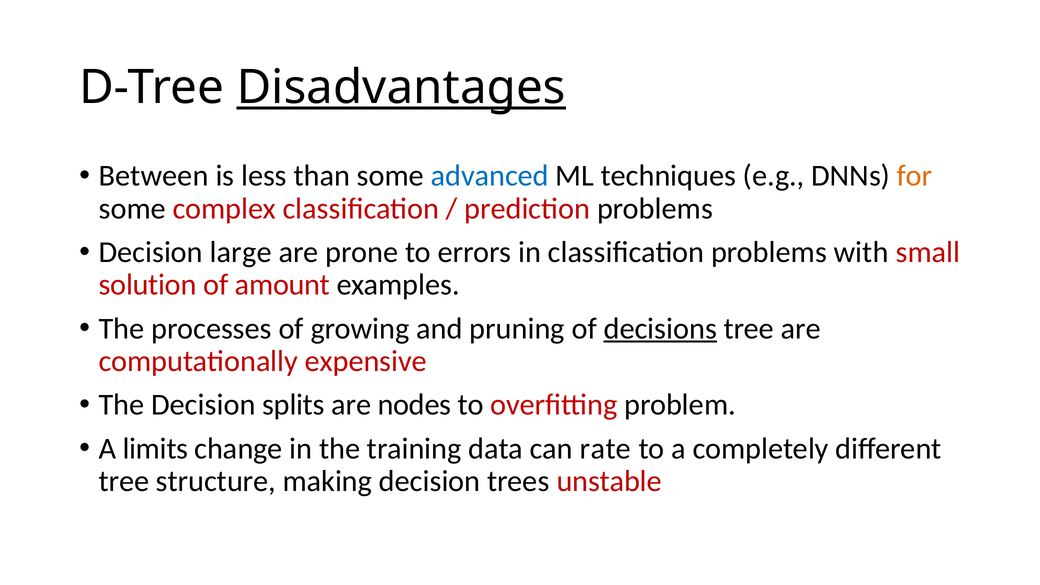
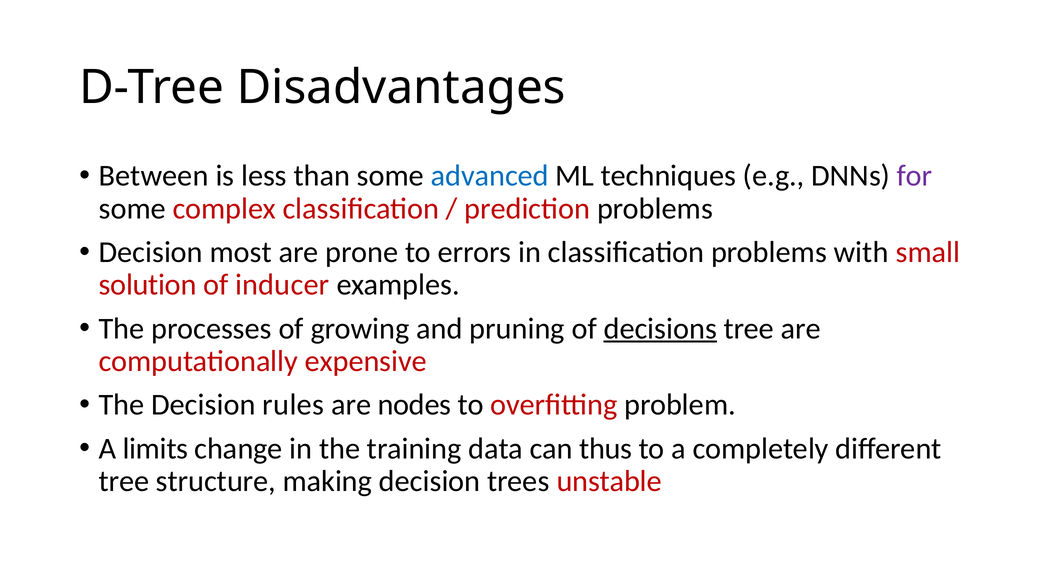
Disadvantages underline: present -> none
for colour: orange -> purple
large: large -> most
amount: amount -> inducer
splits: splits -> rules
rate: rate -> thus
